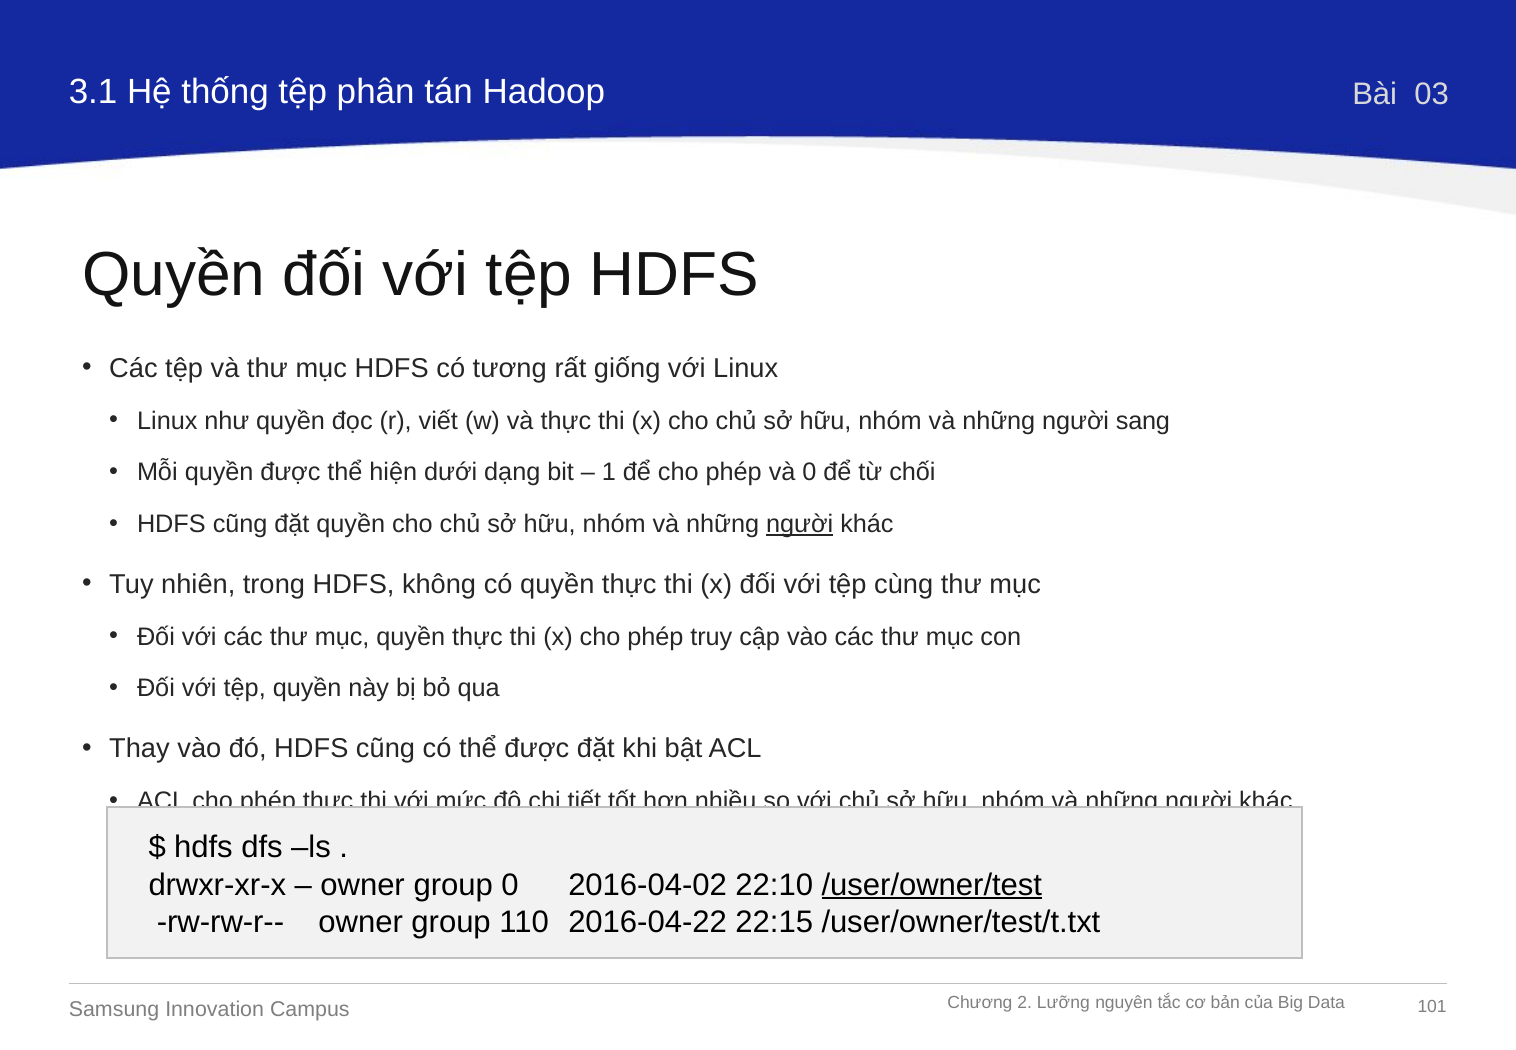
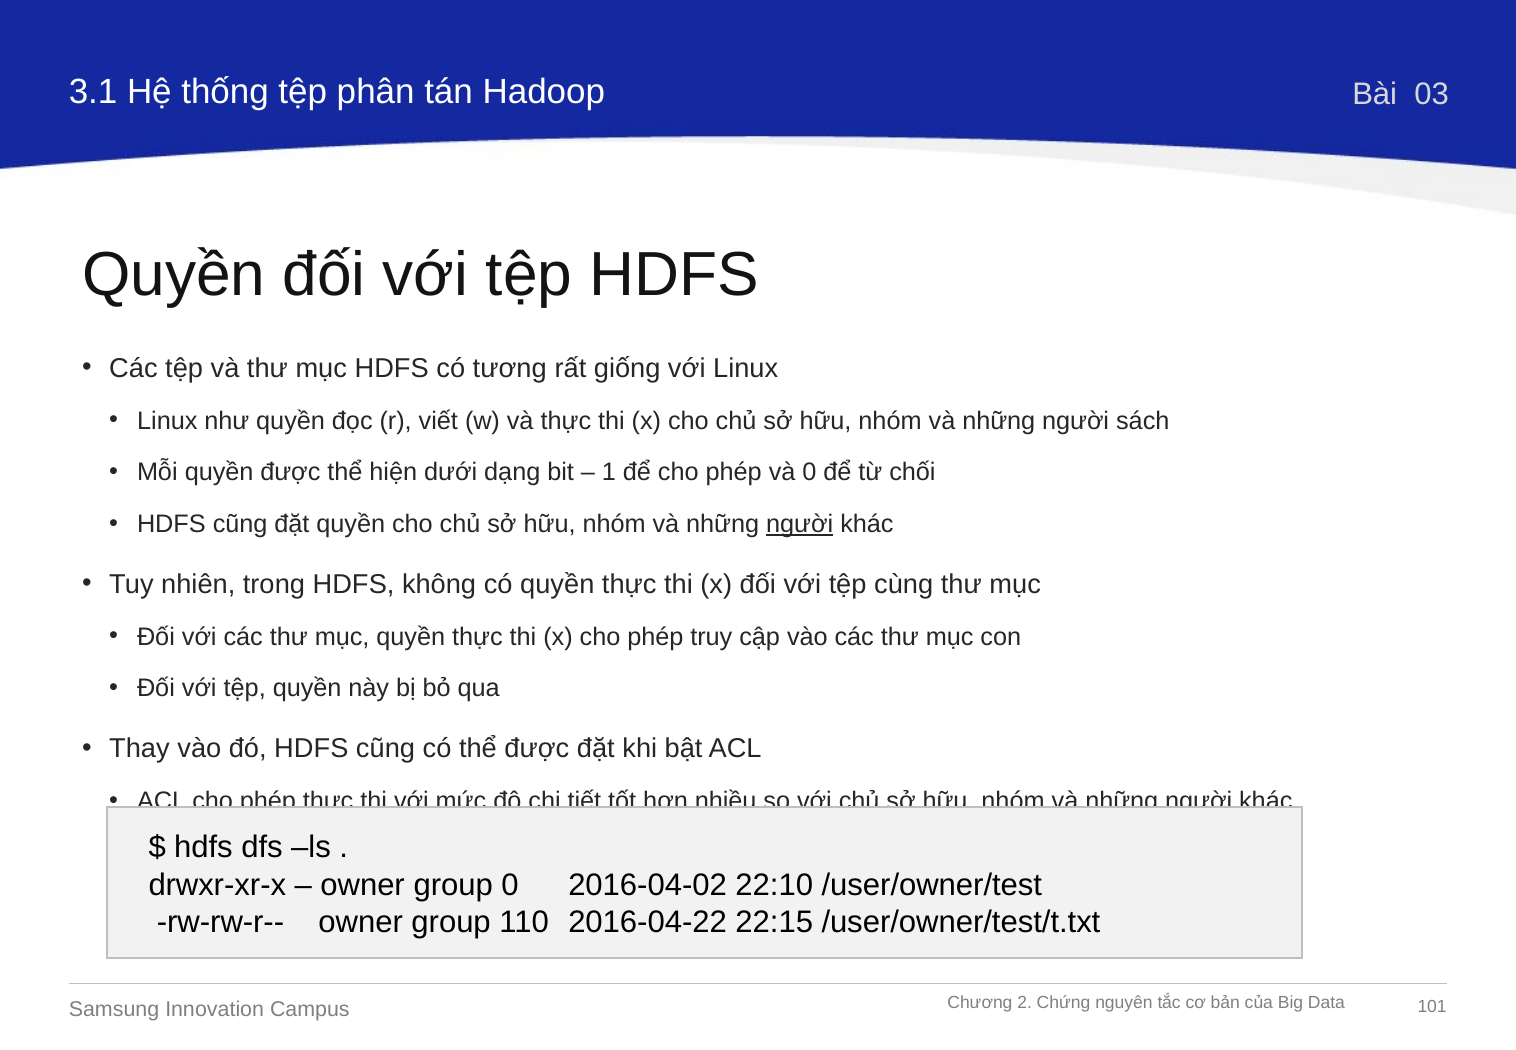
sang: sang -> sách
/user/owner/test underline: present -> none
Lưỡng: Lưỡng -> Chứng
